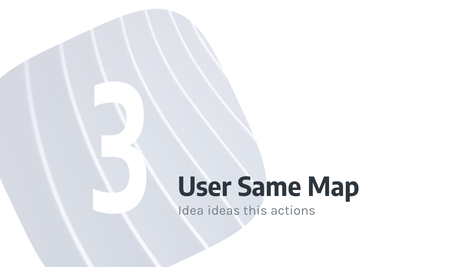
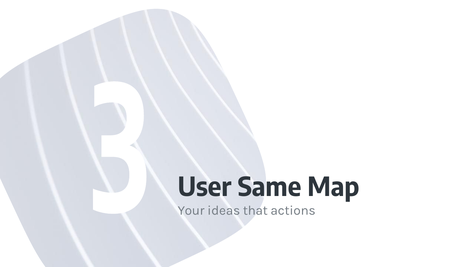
Idea: Idea -> Your
this: this -> that
